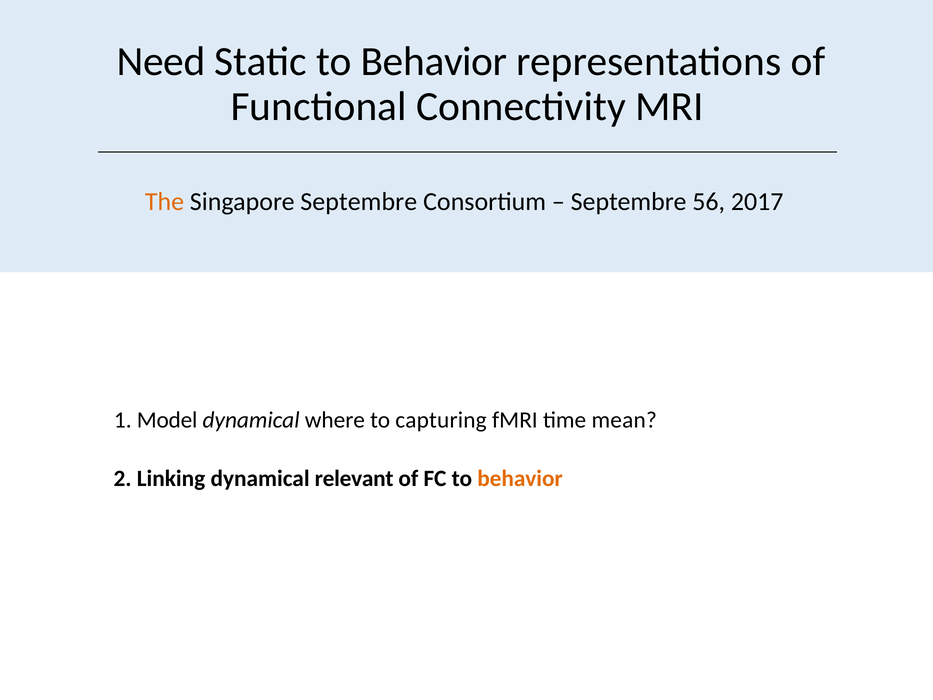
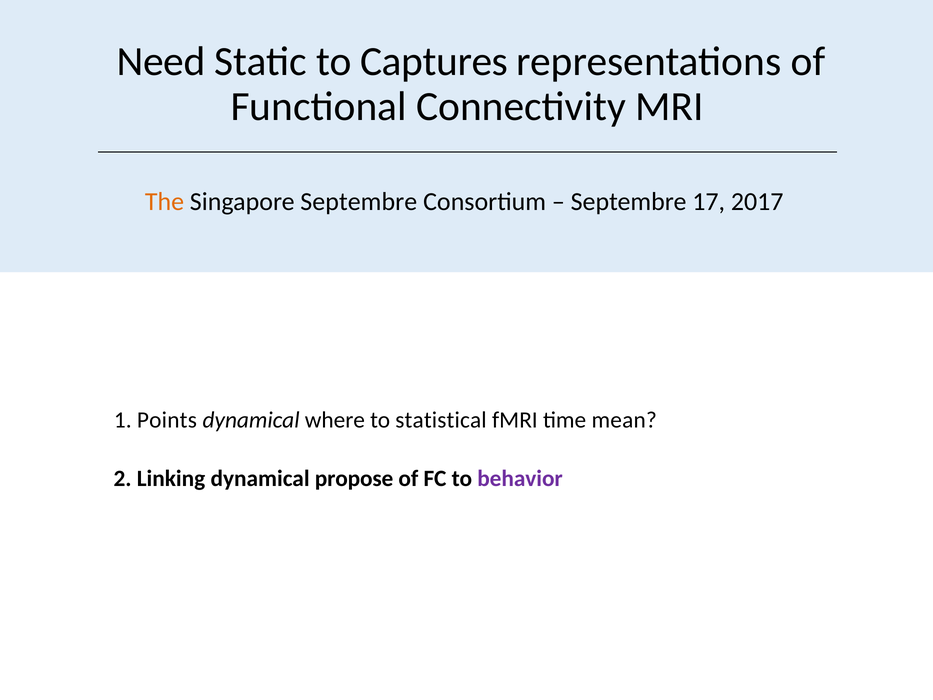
Static to Behavior: Behavior -> Captures
56: 56 -> 17
Model: Model -> Points
capturing: capturing -> statistical
relevant: relevant -> propose
behavior at (520, 478) colour: orange -> purple
